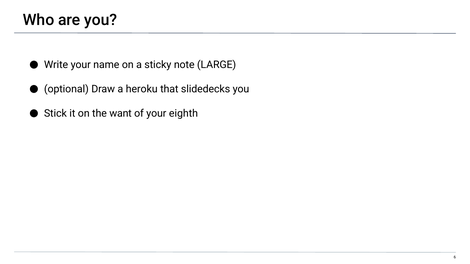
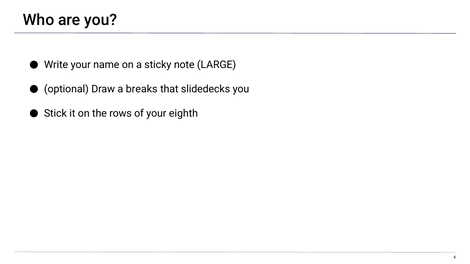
heroku: heroku -> breaks
want: want -> rows
